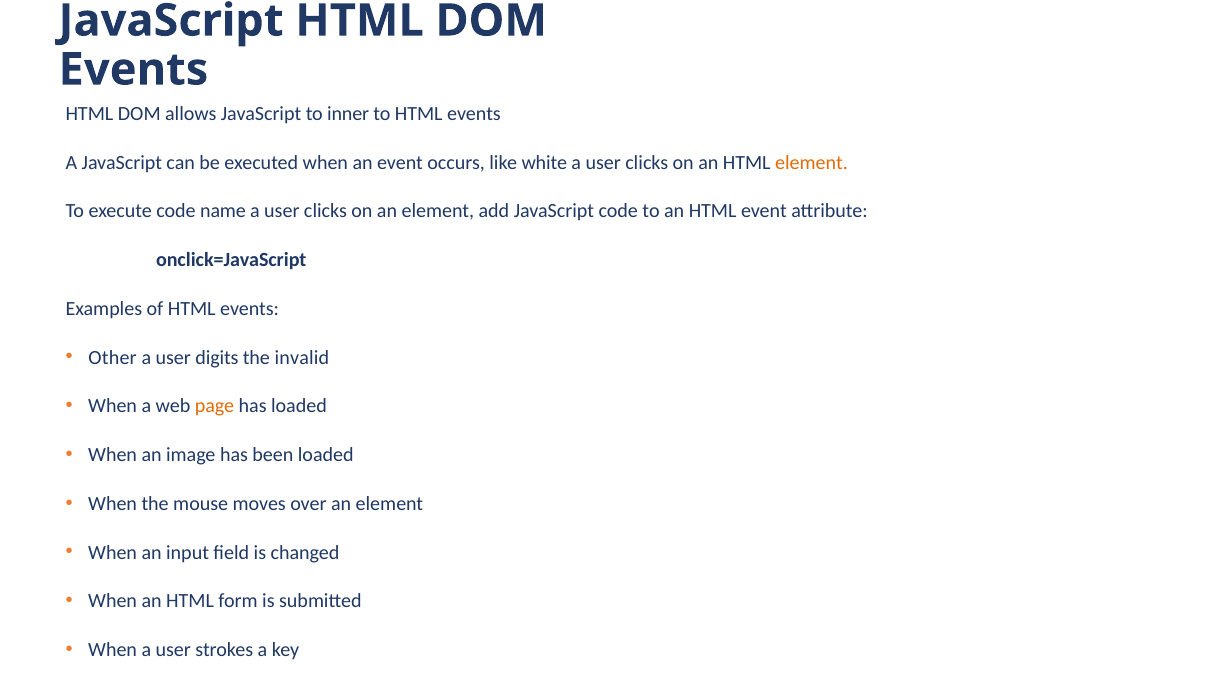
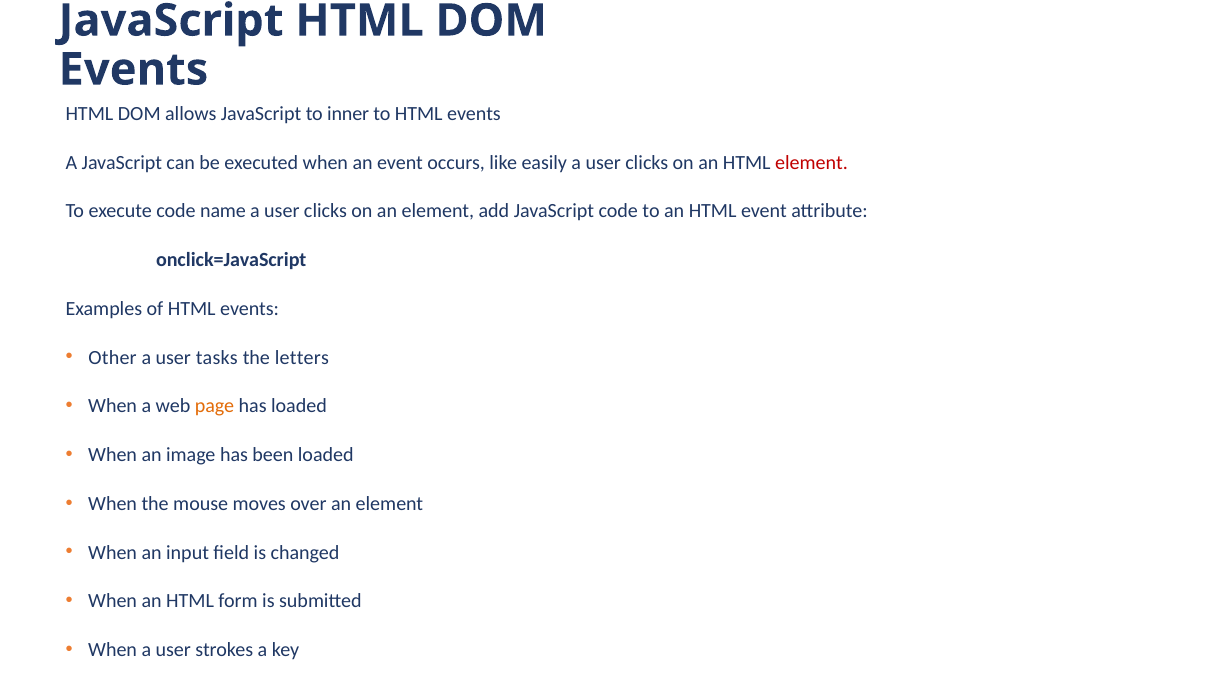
white: white -> easily
element at (812, 162) colour: orange -> red
digits: digits -> tasks
invalid: invalid -> letters
